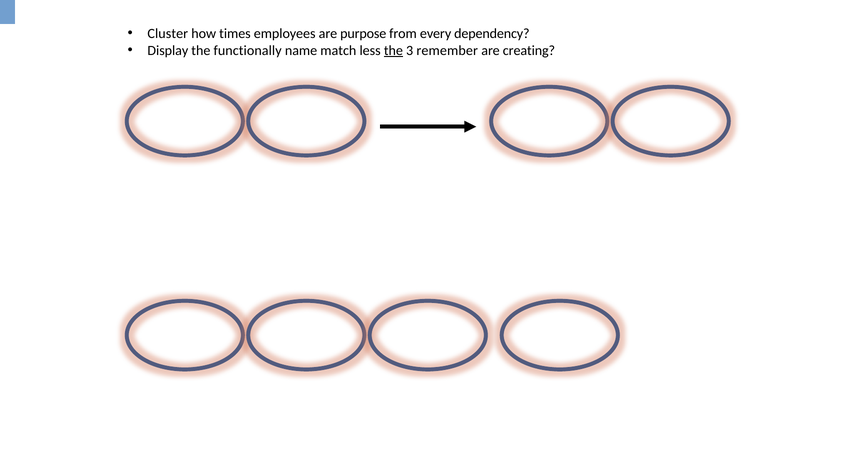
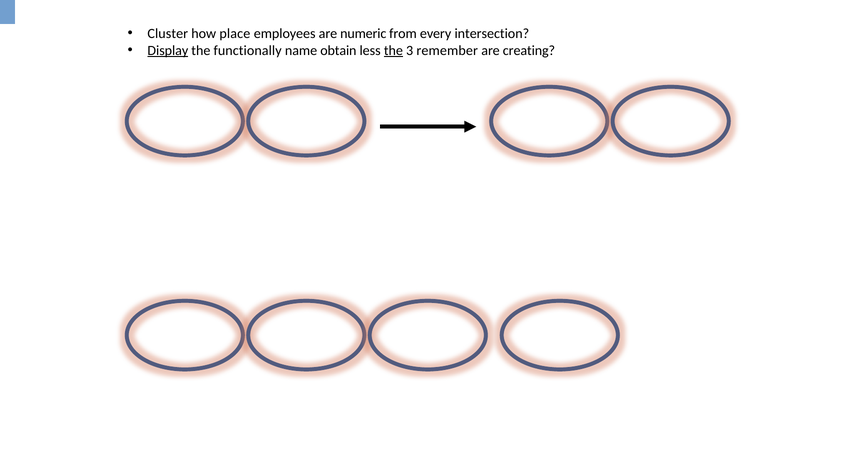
times: times -> place
purpose: purpose -> numeric
dependency: dependency -> intersection
Display underline: none -> present
match: match -> obtain
